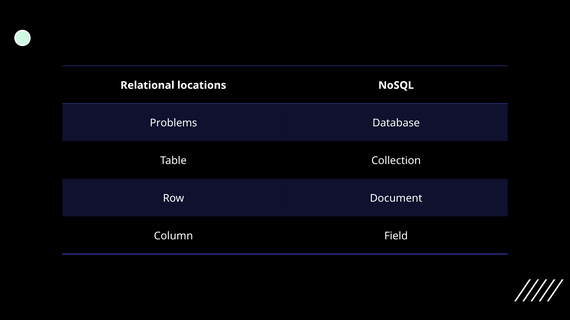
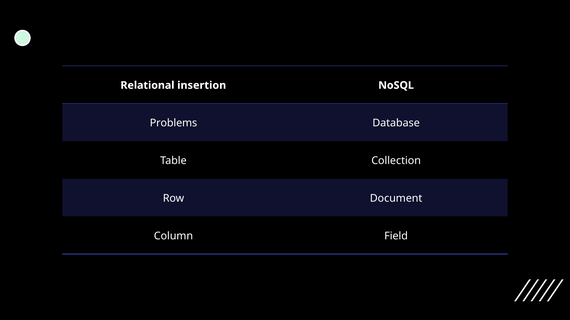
locations: locations -> insertion
